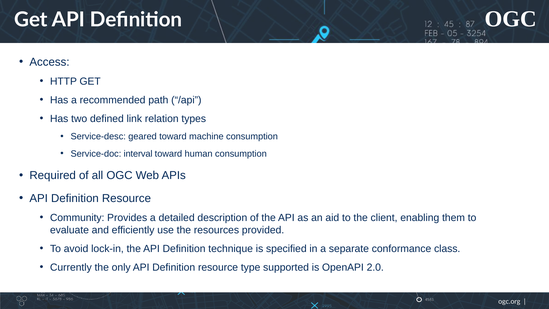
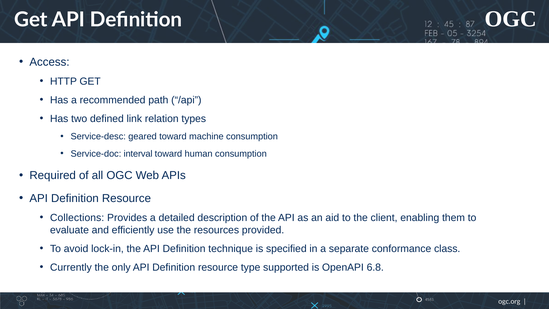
Community: Community -> Collections
2.0: 2.0 -> 6.8
